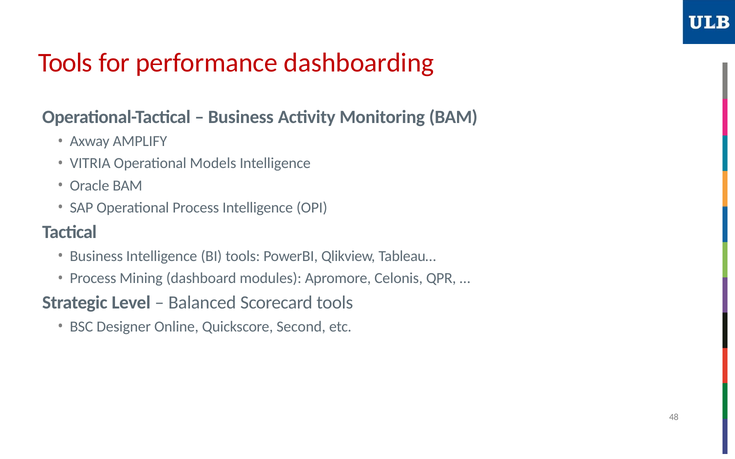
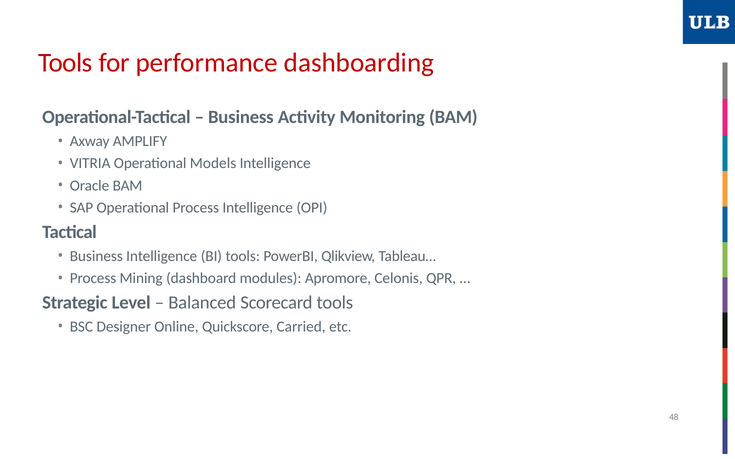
Second: Second -> Carried
